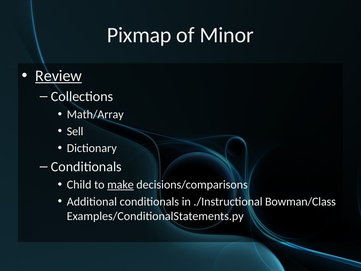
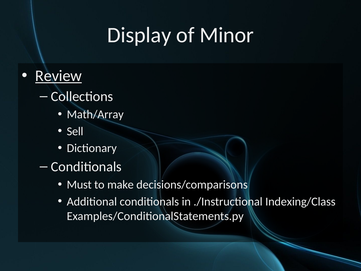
Pixmap: Pixmap -> Display
Child: Child -> Must
make underline: present -> none
Bowman/Class: Bowman/Class -> Indexing/Class
